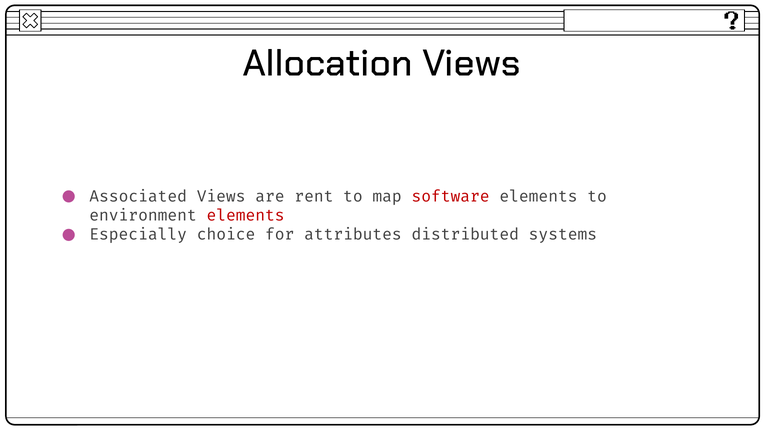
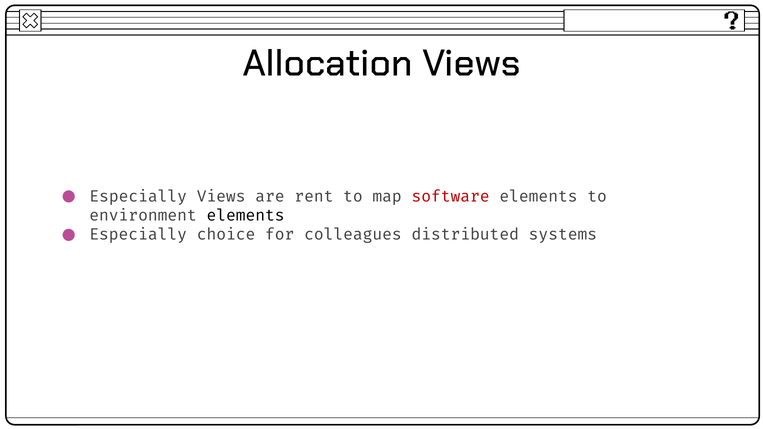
Associated at (138, 197): Associated -> Especially
elements at (246, 216) colour: red -> black
attributes: attributes -> colleagues
